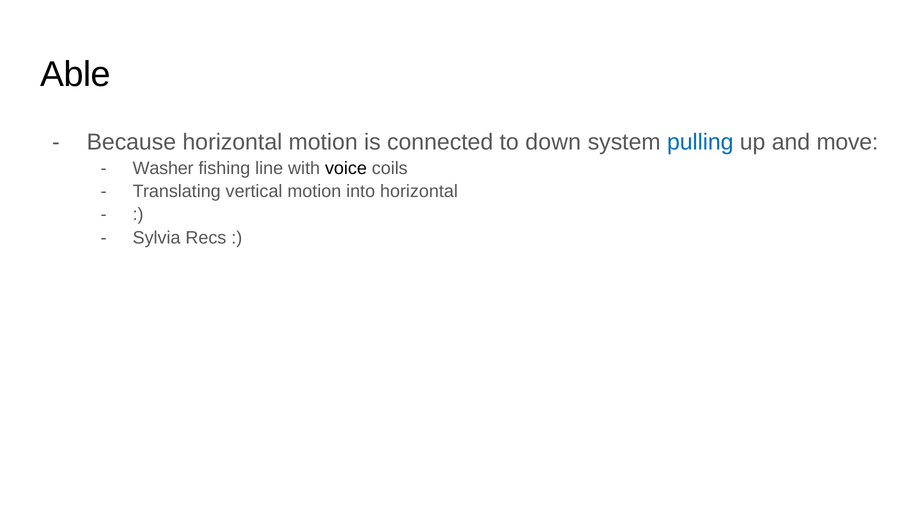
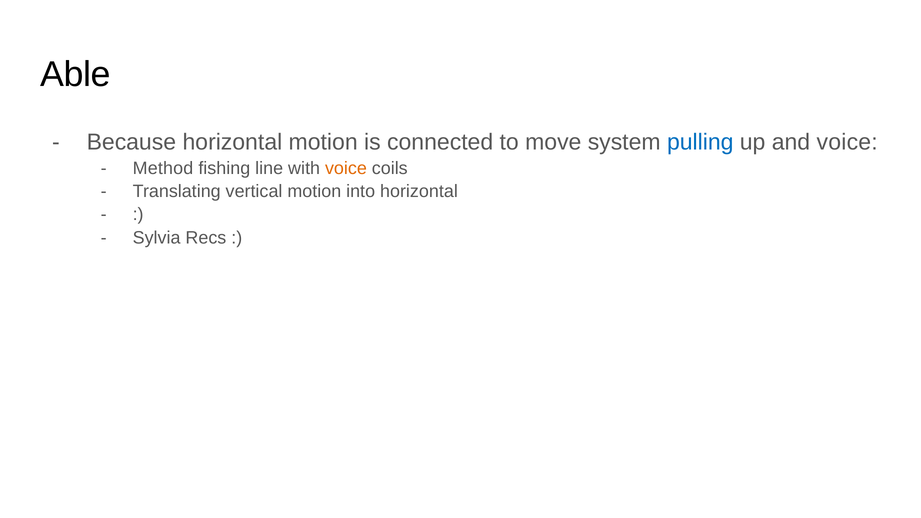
down: down -> move
and move: move -> voice
Washer: Washer -> Method
voice at (346, 168) colour: black -> orange
